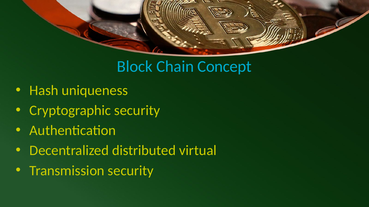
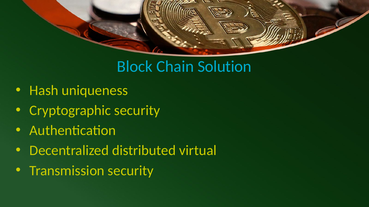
Concept: Concept -> Solution
